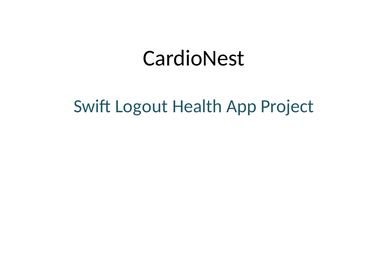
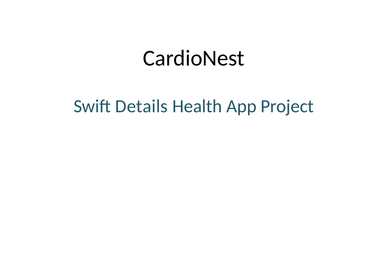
Logout: Logout -> Details
